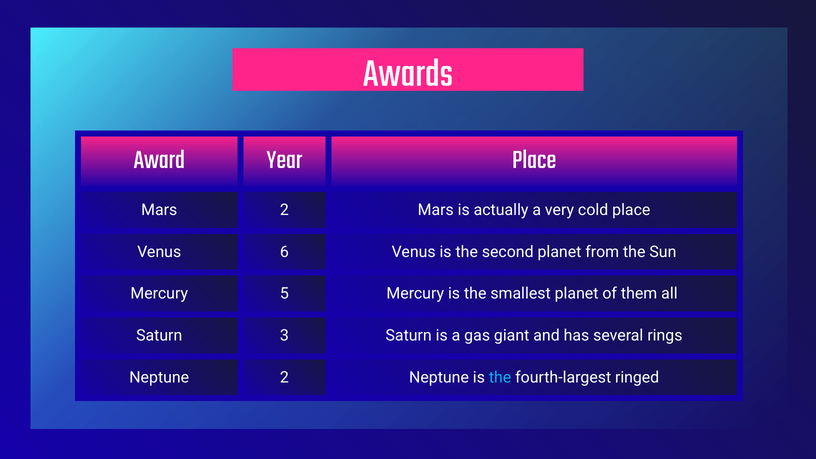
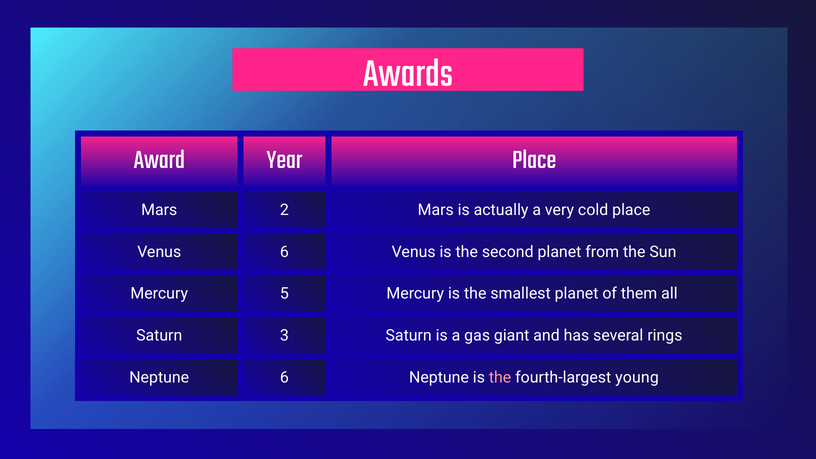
Neptune 2: 2 -> 6
the at (500, 377) colour: light blue -> pink
ringed: ringed -> young
